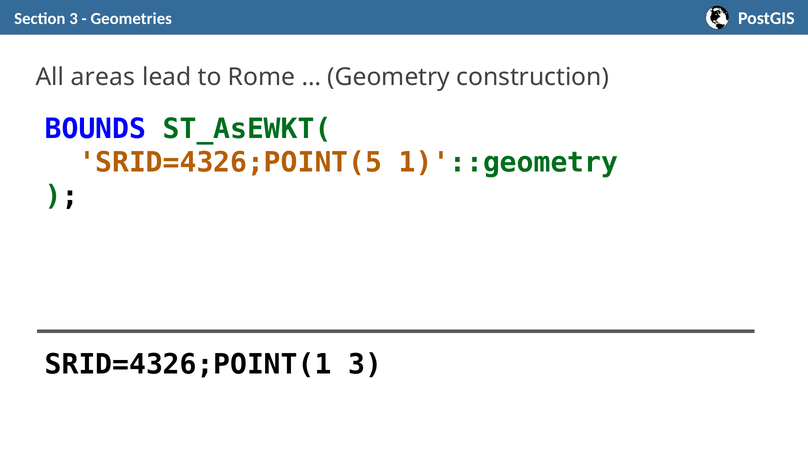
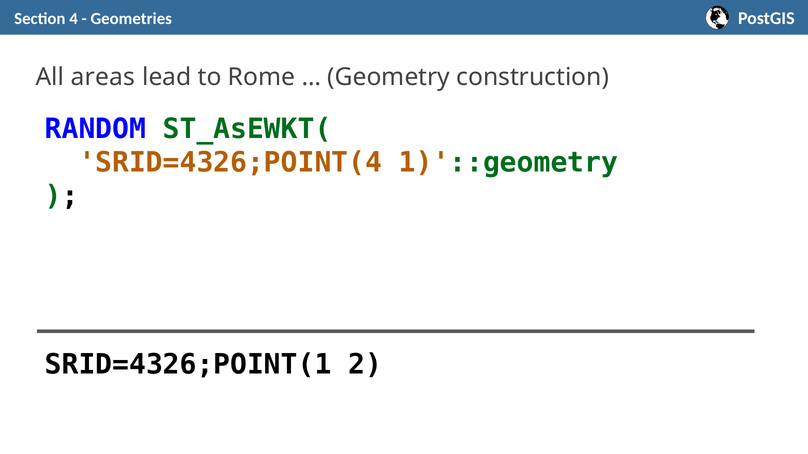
Section 3: 3 -> 4
BOUNDS: BOUNDS -> RANDOM
SRID=4326;POINT(5: SRID=4326;POINT(5 -> SRID=4326;POINT(4
SRID=4326;POINT(1 3: 3 -> 2
